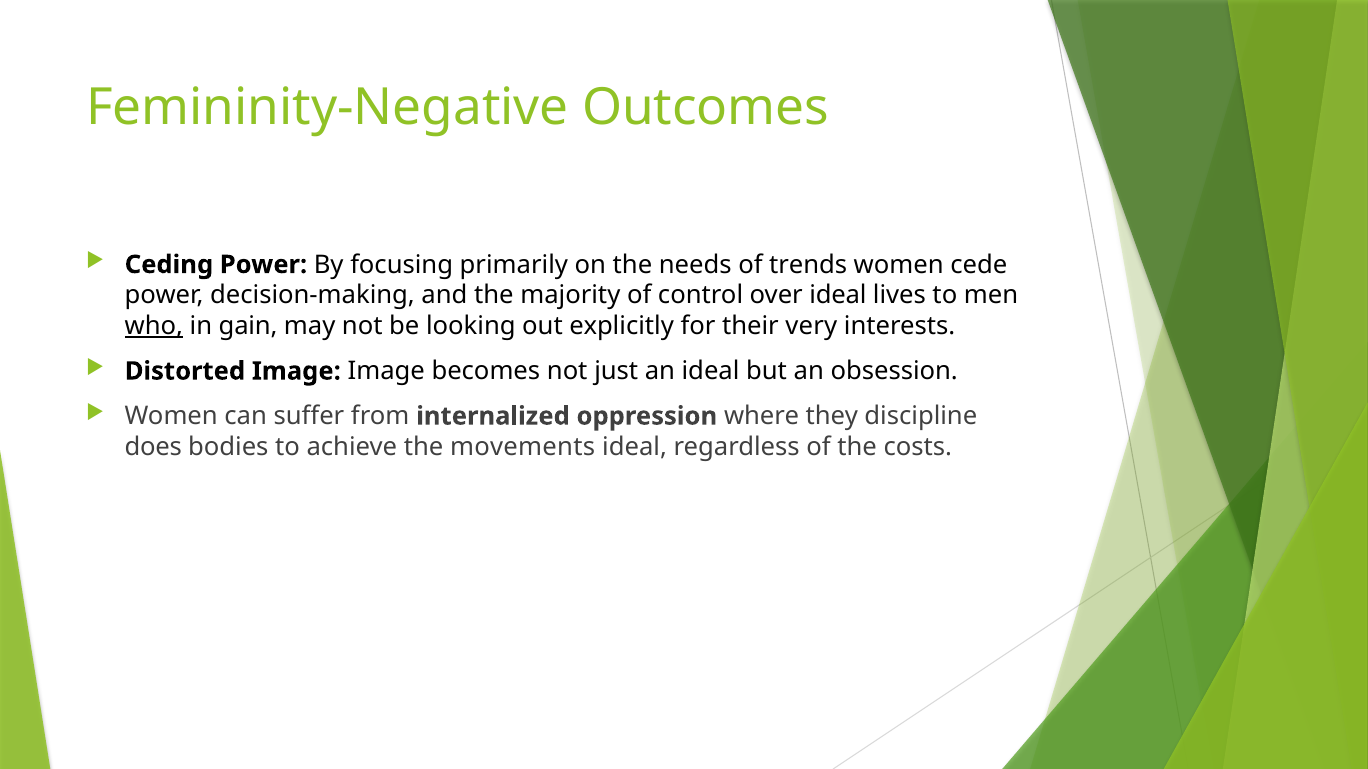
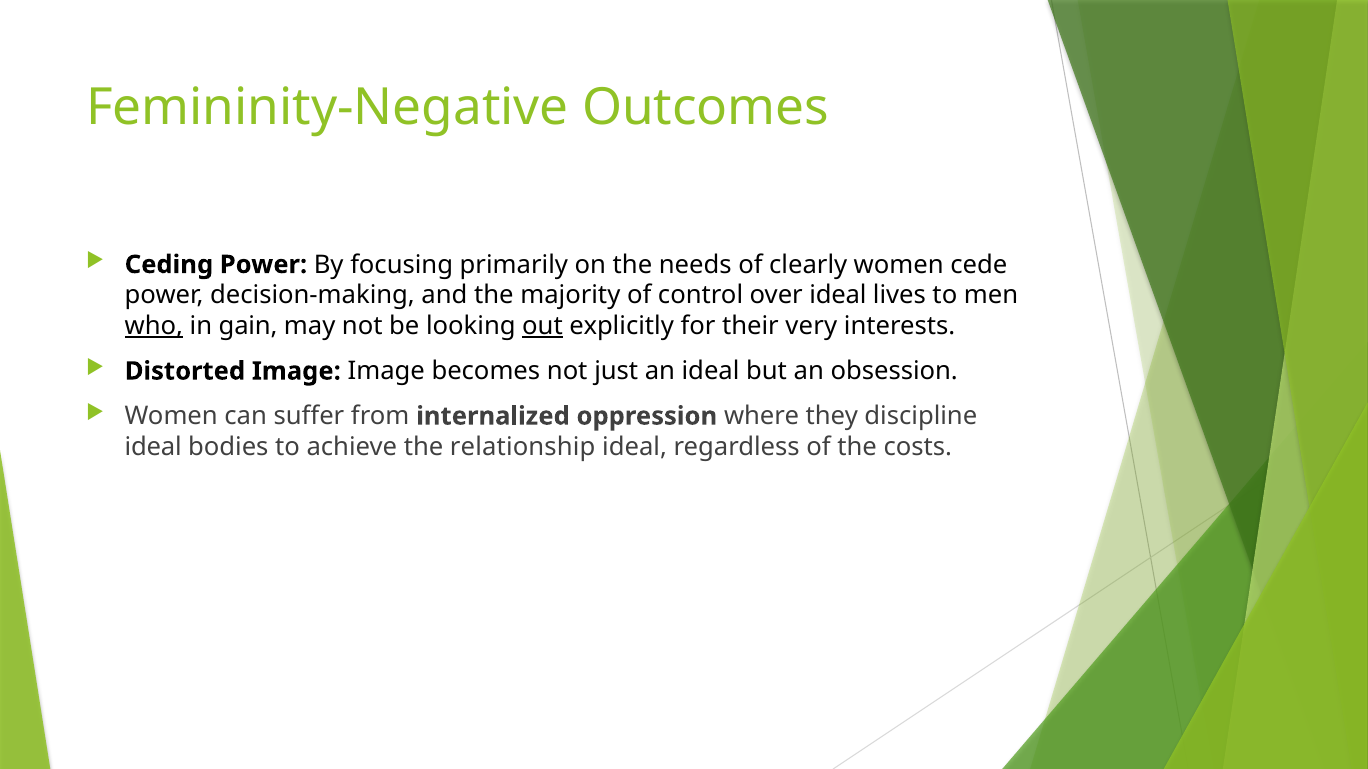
trends: trends -> clearly
out underline: none -> present
does at (153, 447): does -> ideal
movements: movements -> relationship
